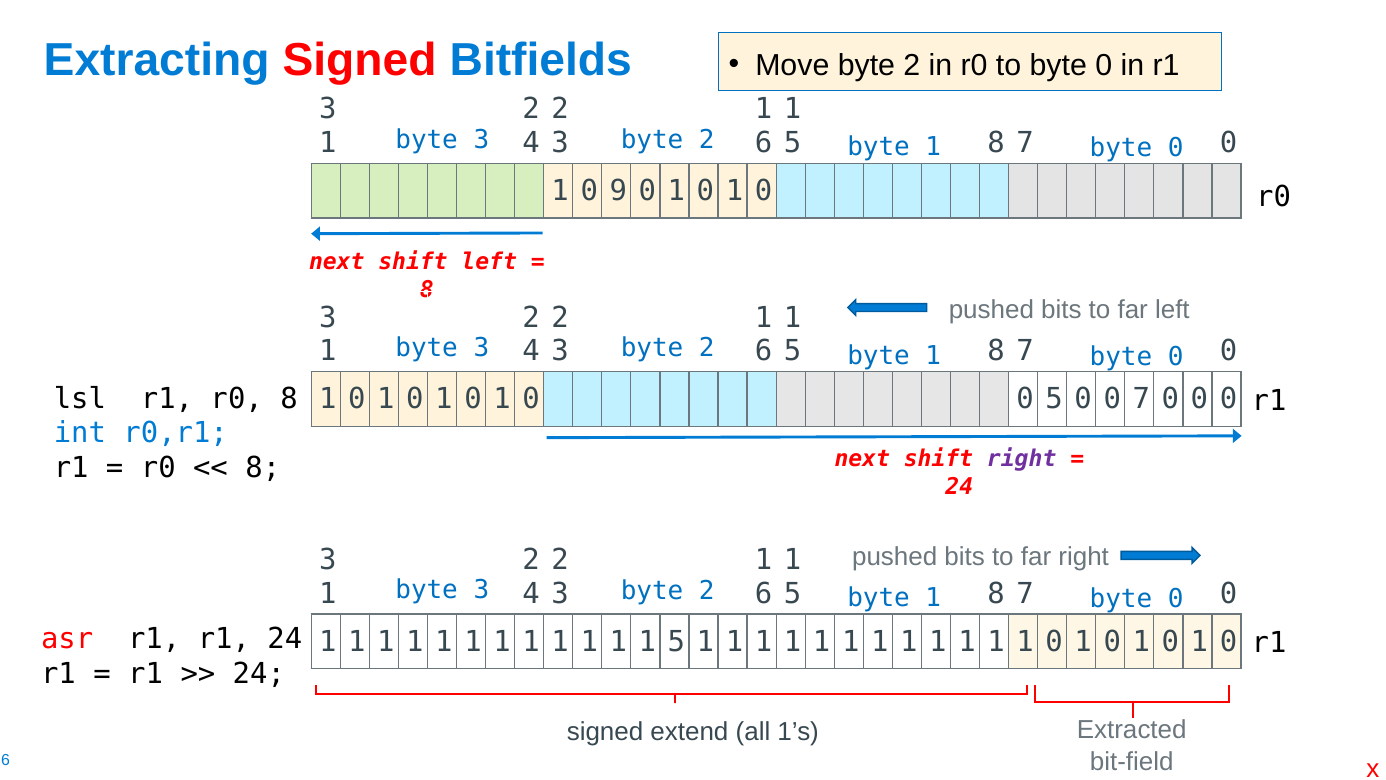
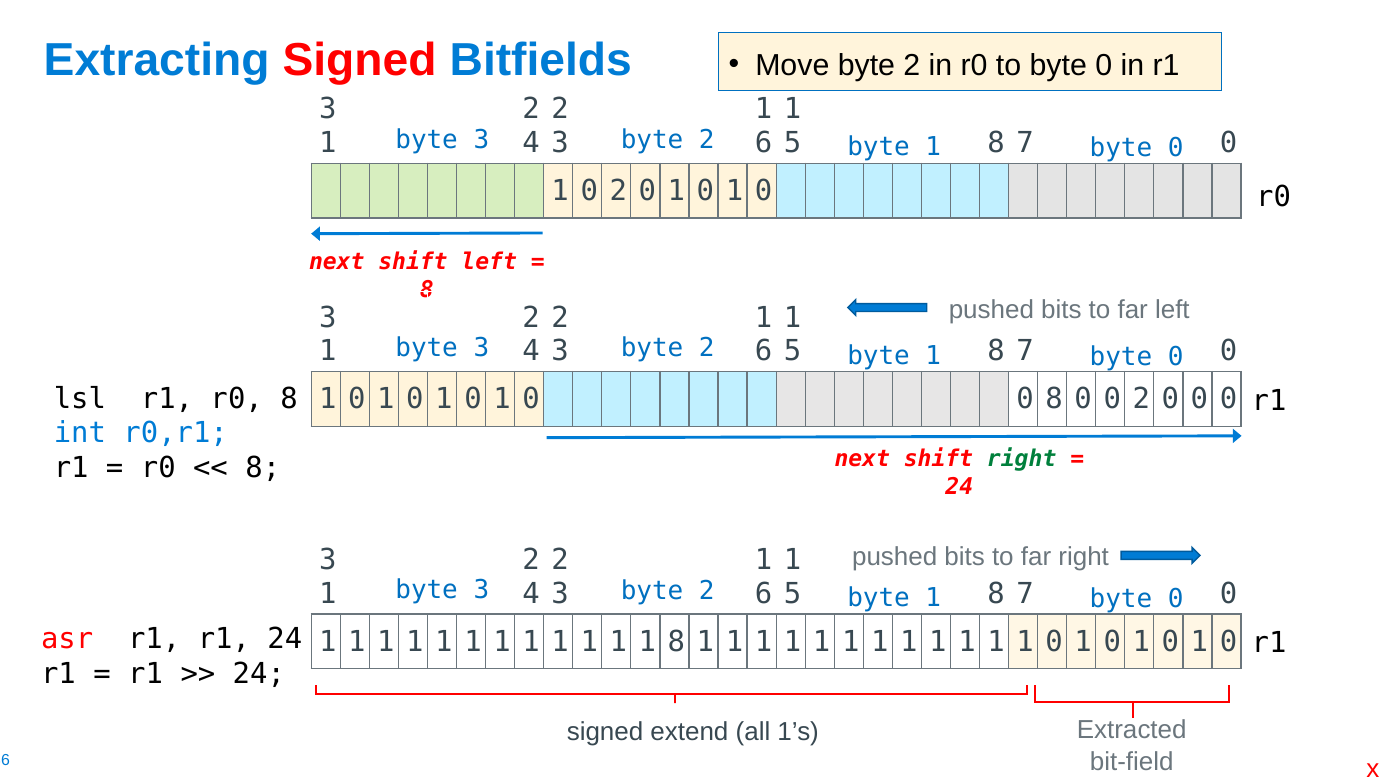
1 0 9: 9 -> 2
0 5: 5 -> 8
0 0 7: 7 -> 2
right at (1022, 459) colour: purple -> green
1 1 5: 5 -> 8
